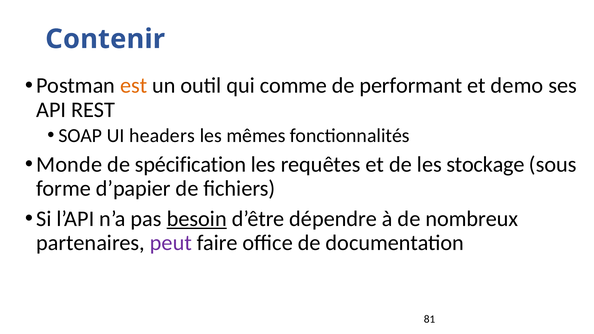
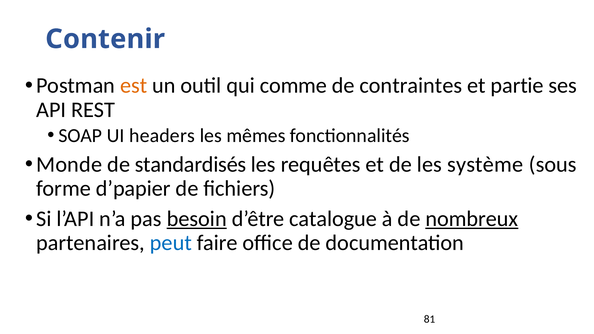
performant: performant -> contraintes
demo: demo -> partie
spécification: spécification -> standardisés
stockage: stockage -> système
dépendre: dépendre -> catalogue
nombreux underline: none -> present
peut colour: purple -> blue
